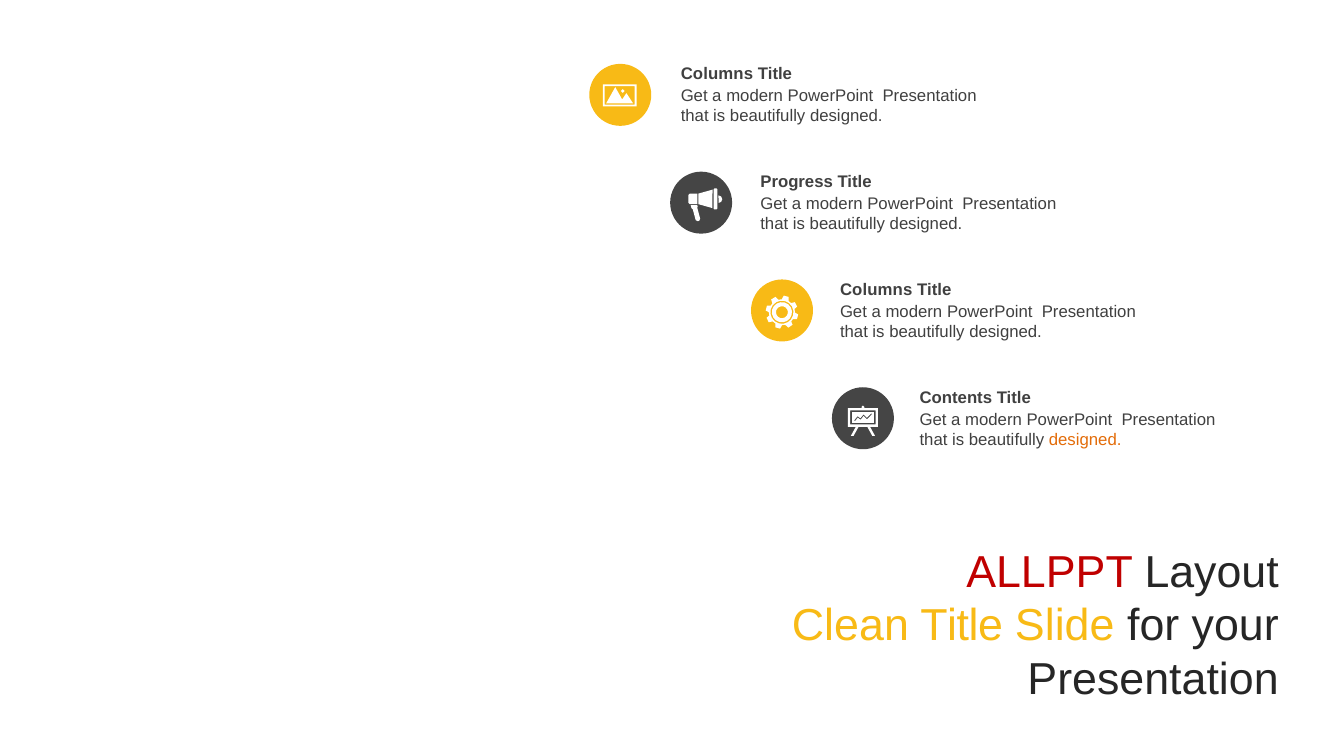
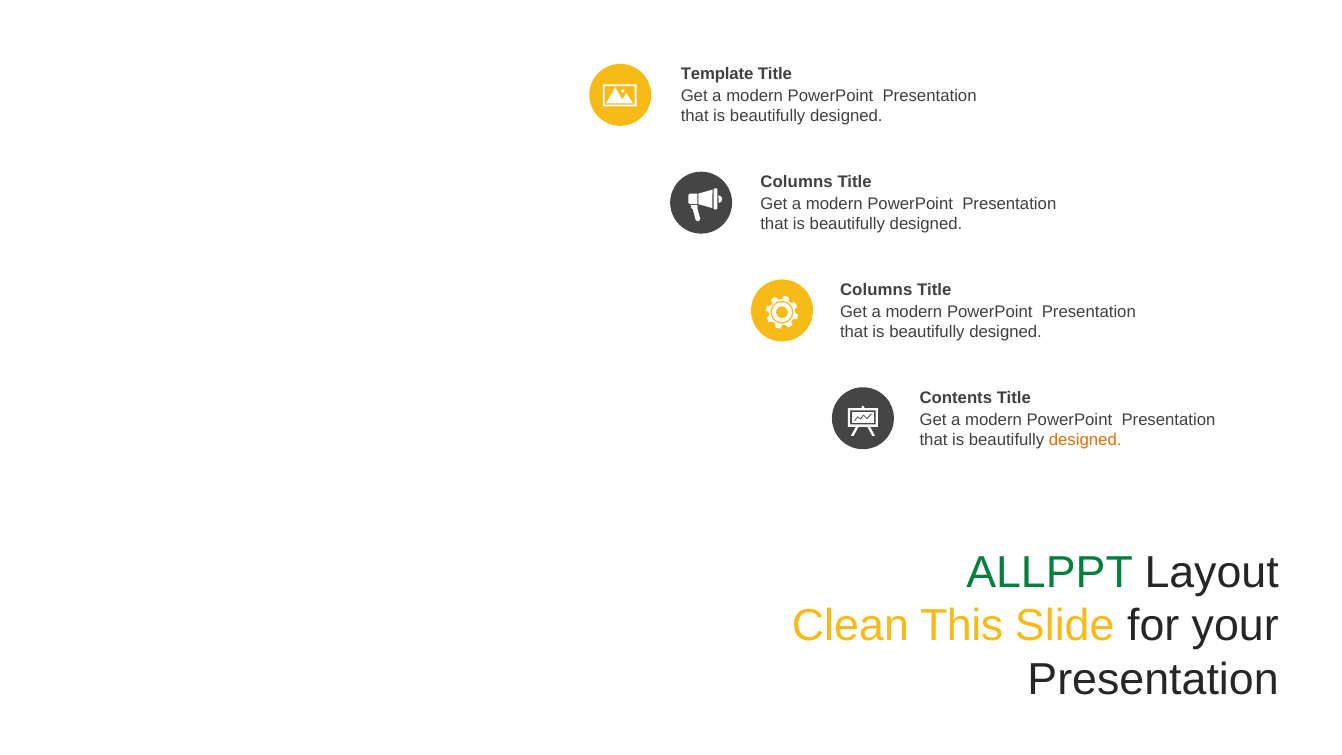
Columns at (717, 74): Columns -> Template
Progress at (797, 182): Progress -> Columns
ALLPPT colour: red -> green
Clean Title: Title -> This
